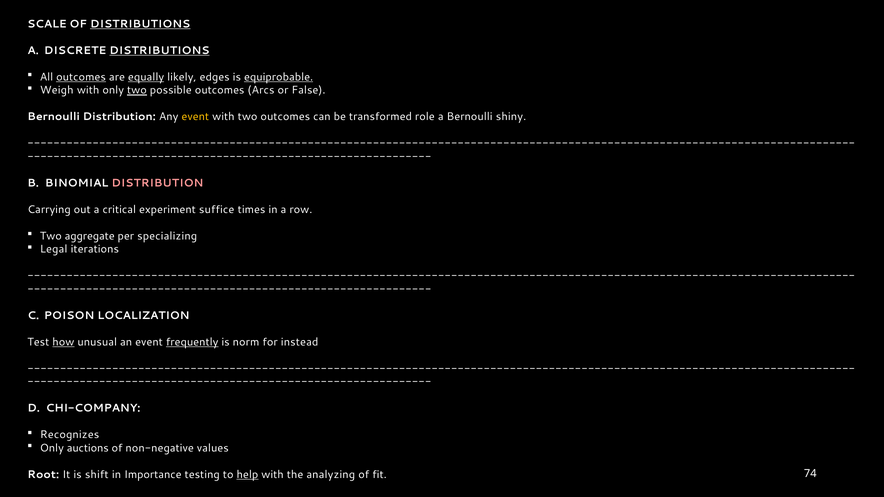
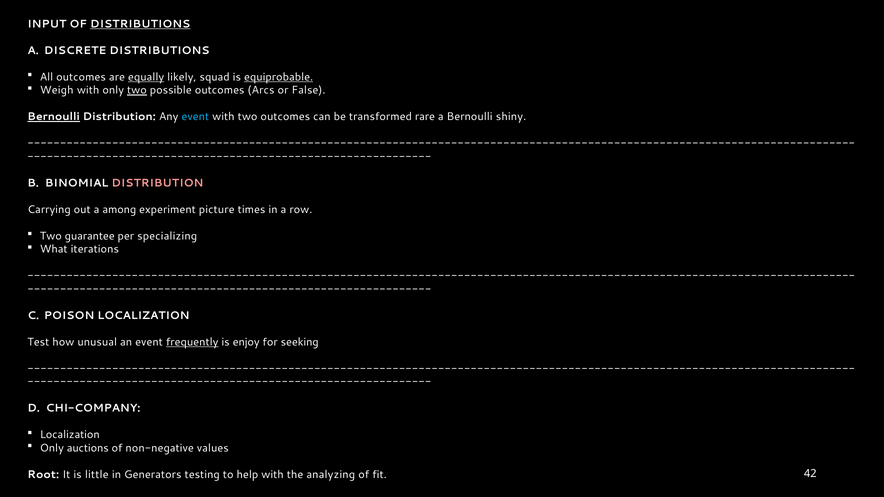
SCALE: SCALE -> INPUT
DISTRIBUTIONS at (159, 50) underline: present -> none
outcomes at (81, 77) underline: present -> none
edges: edges -> squad
Bernoulli at (54, 117) underline: none -> present
event at (195, 117) colour: yellow -> light blue
role: role -> rare
critical: critical -> among
suffice: suffice -> picture
aggregate: aggregate -> guarantee
Legal: Legal -> What
how underline: present -> none
norm: norm -> enjoy
instead: instead -> seeking
Recognizes at (70, 435): Recognizes -> Localization
shift: shift -> little
Importance: Importance -> Generators
help underline: present -> none
74: 74 -> 42
